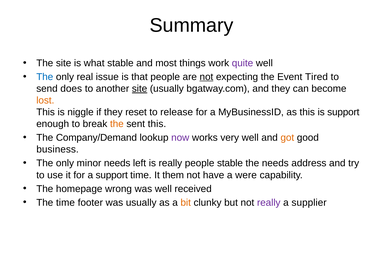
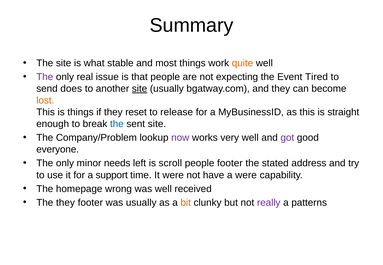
quite colour: purple -> orange
The at (45, 77) colour: blue -> purple
not at (206, 77) underline: present -> none
is niggle: niggle -> things
is support: support -> straight
the at (117, 124) colour: orange -> blue
sent this: this -> site
Company/Demand: Company/Demand -> Company/Problem
got colour: orange -> purple
business: business -> everyone
is really: really -> scroll
people stable: stable -> footer
the needs: needs -> stated
It them: them -> were
The time: time -> they
supplier: supplier -> patterns
